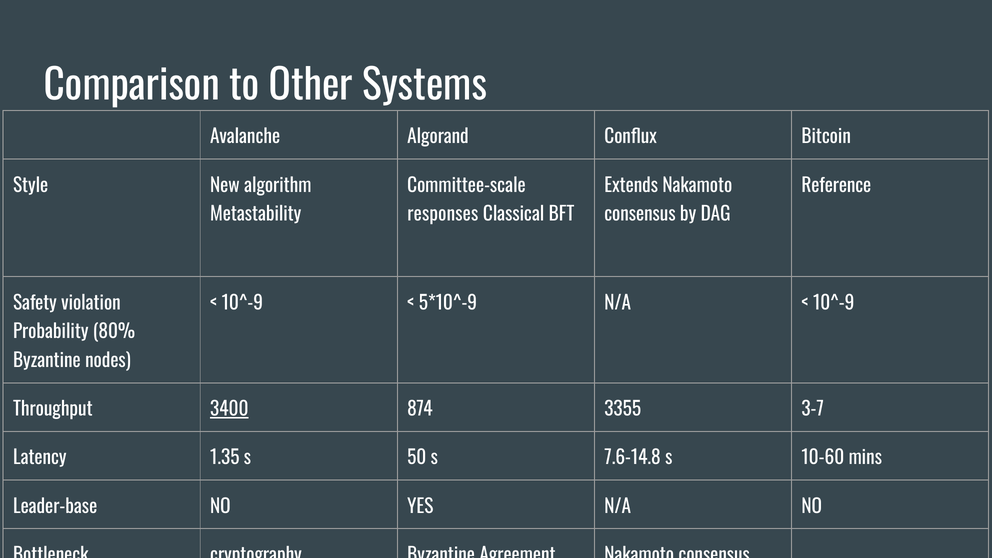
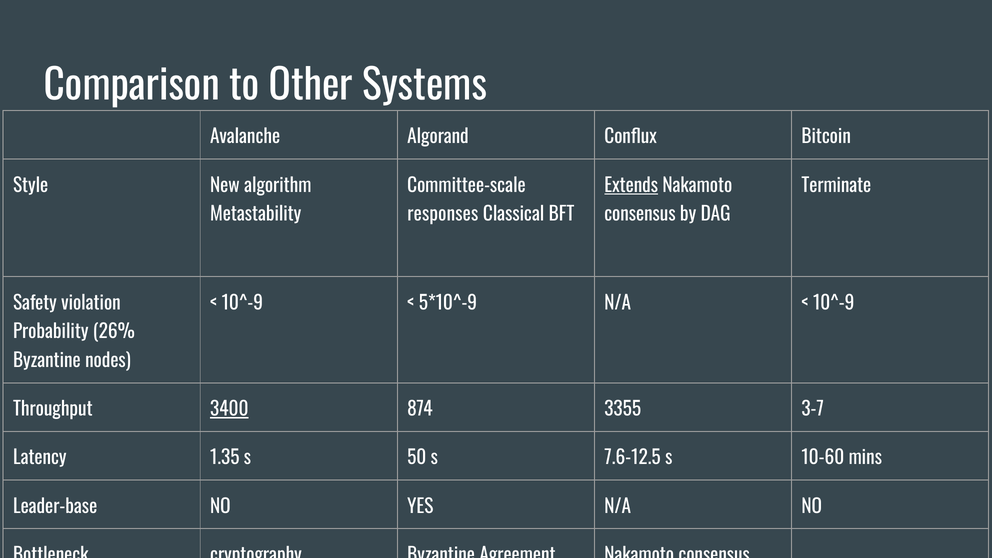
Extends underline: none -> present
Reference: Reference -> Terminate
80%: 80% -> 26%
7.6-14.8: 7.6-14.8 -> 7.6-12.5
